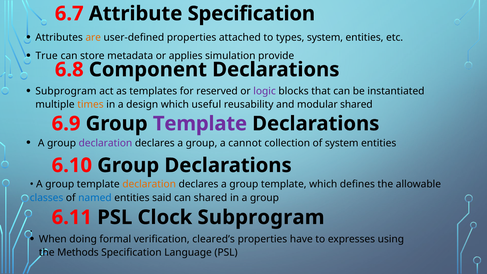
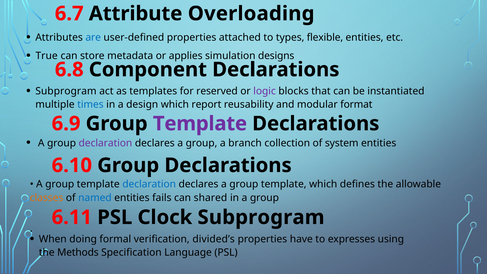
Attribute Specification: Specification -> Overloading
are colour: orange -> blue
types system: system -> flexible
provide: provide -> designs
times colour: orange -> blue
useful: useful -> report
modular shared: shared -> format
cannot: cannot -> branch
declaration at (149, 184) colour: orange -> blue
classes colour: blue -> orange
said: said -> fails
cleared’s: cleared’s -> divided’s
